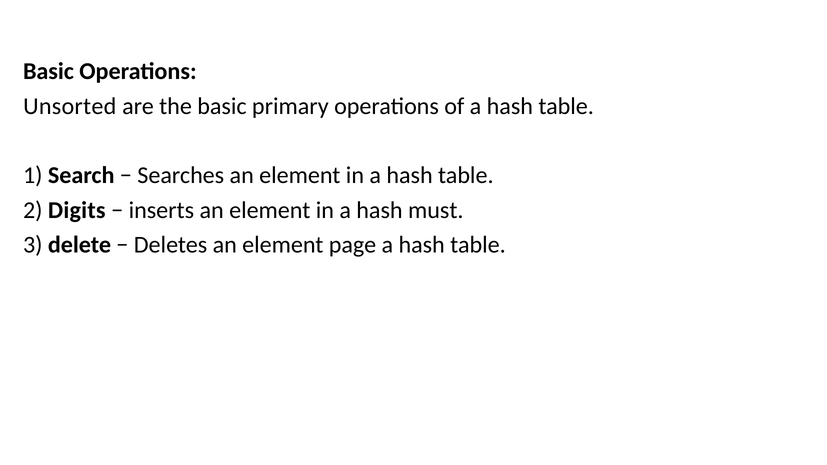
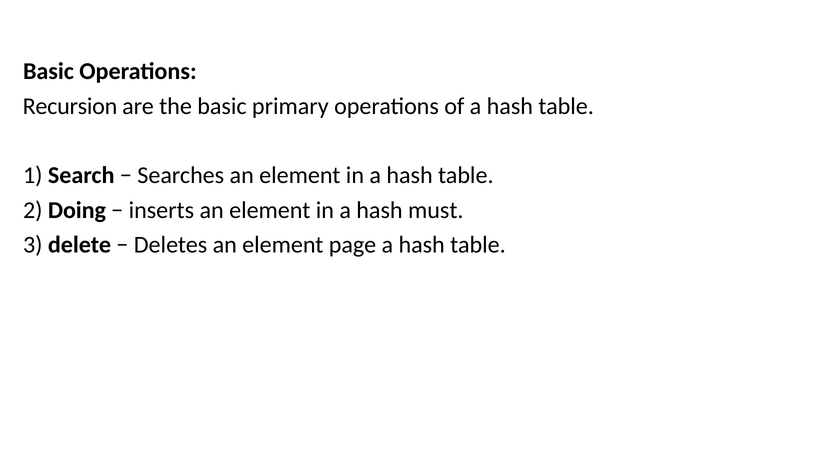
Unsorted: Unsorted -> Recursion
Digits: Digits -> Doing
